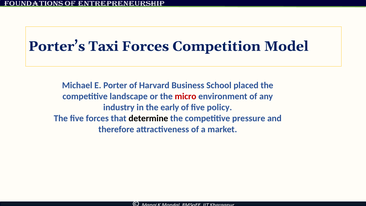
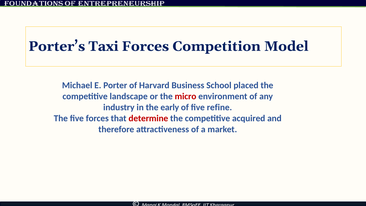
policy: policy -> refine
determine colour: black -> red
pressure: pressure -> acquired
